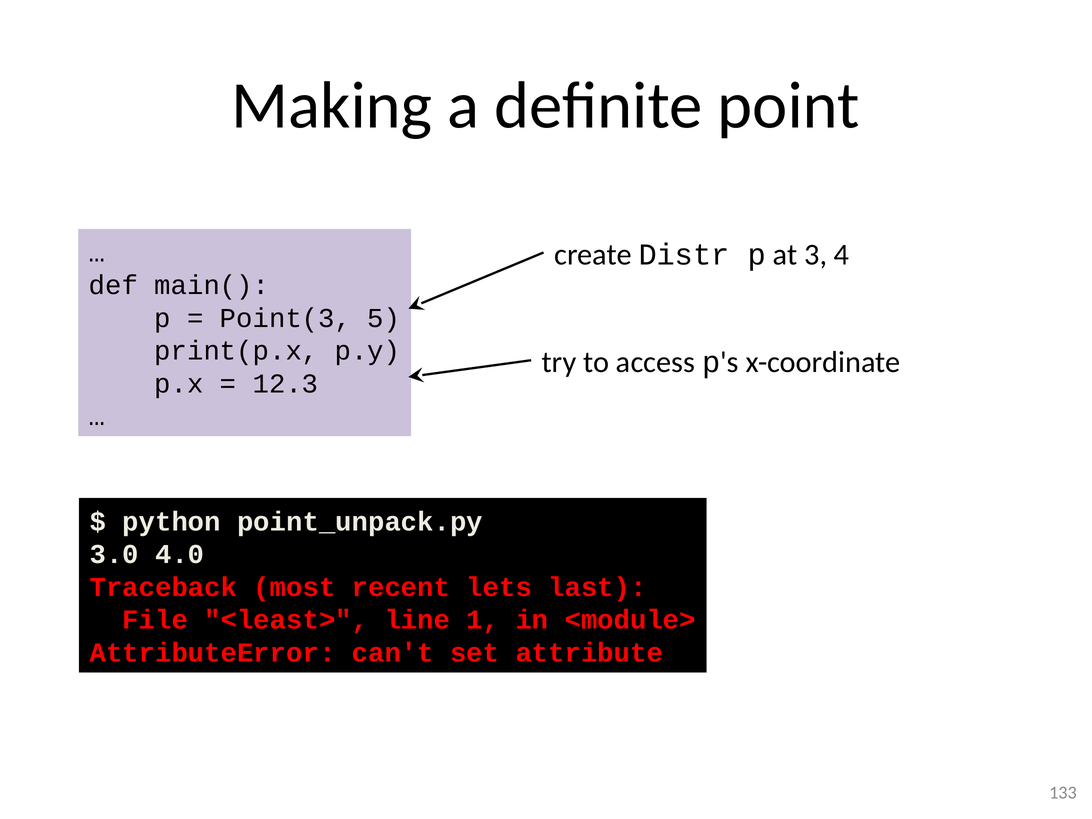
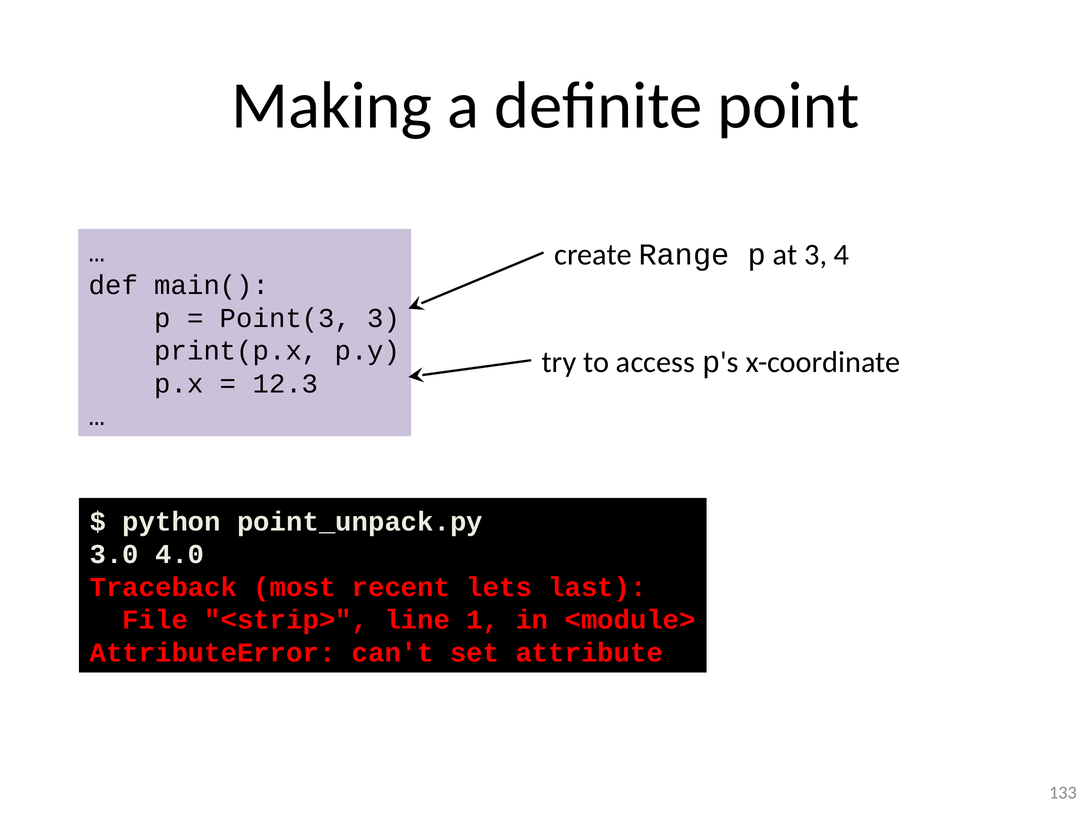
Distr: Distr -> Range
Point(3 5: 5 -> 3
<least>: <least> -> <strip>
